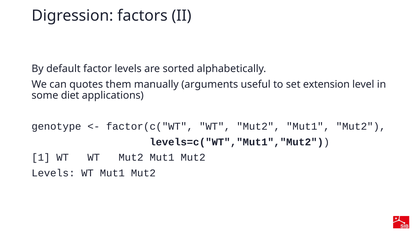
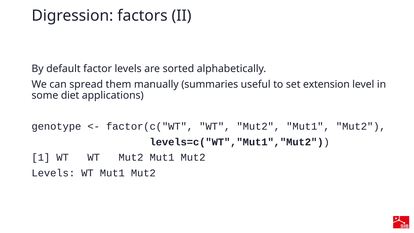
quotes: quotes -> spread
arguments: arguments -> summaries
